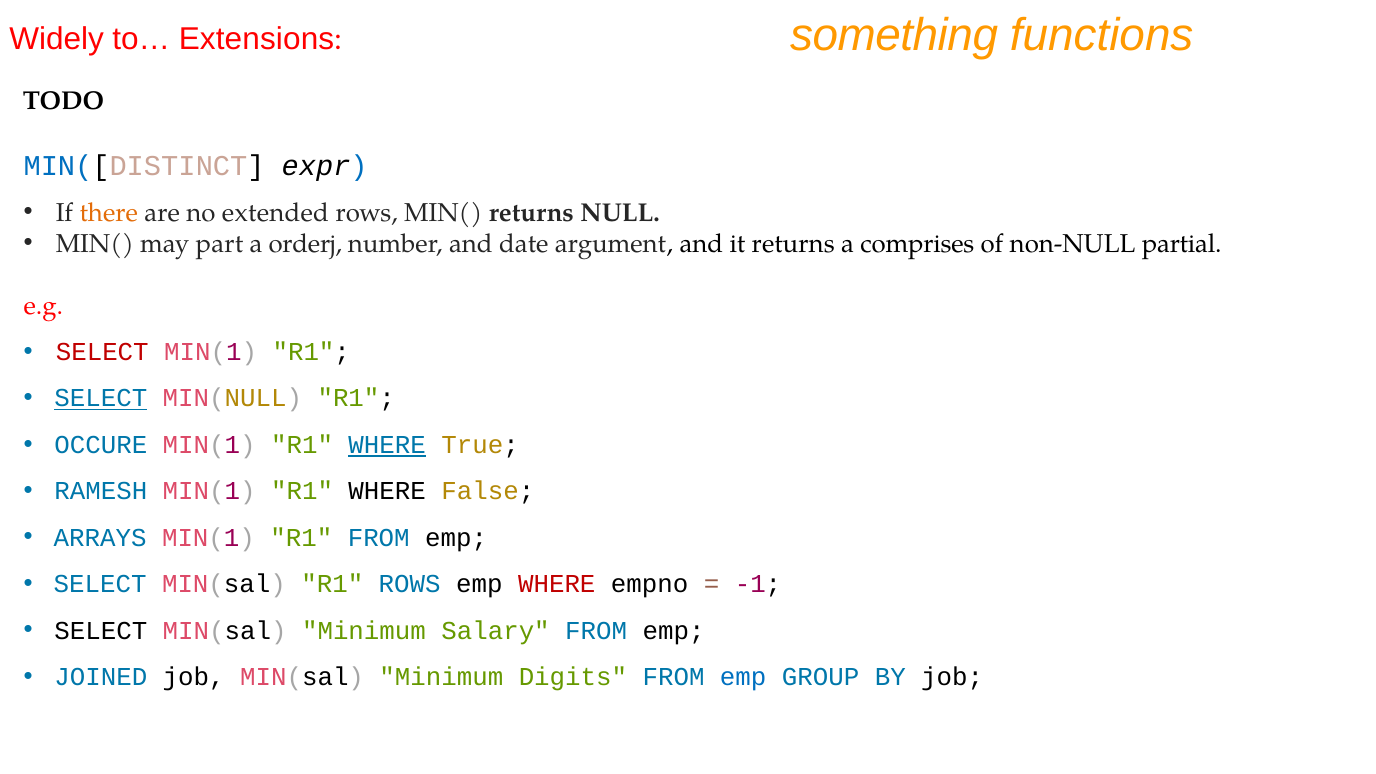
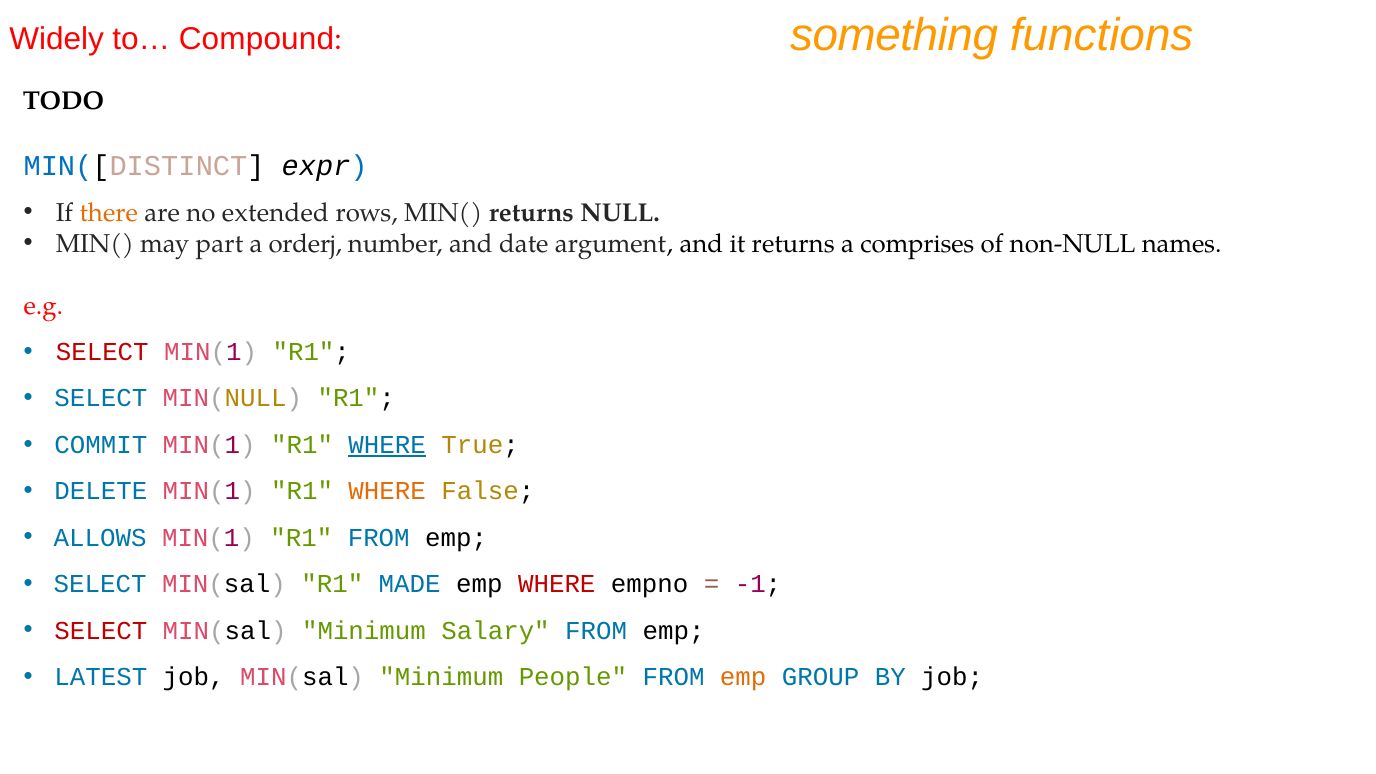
Extensions: Extensions -> Compound
partial: partial -> names
SELECT at (101, 398) underline: present -> none
OCCURE: OCCURE -> COMMIT
RAMESH: RAMESH -> DELETE
WHERE at (387, 491) colour: black -> orange
ARRAYS: ARRAYS -> ALLOWS
R1 ROWS: ROWS -> MADE
SELECT at (101, 631) colour: black -> red
JOINED: JOINED -> LATEST
Digits: Digits -> People
emp at (743, 677) colour: blue -> orange
